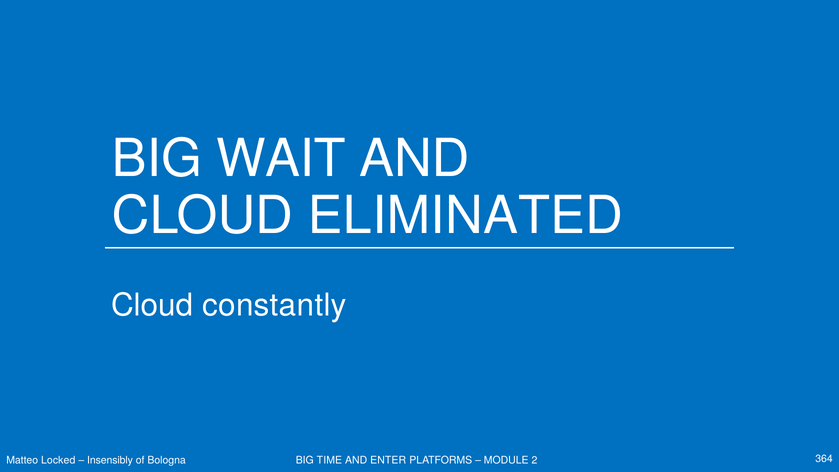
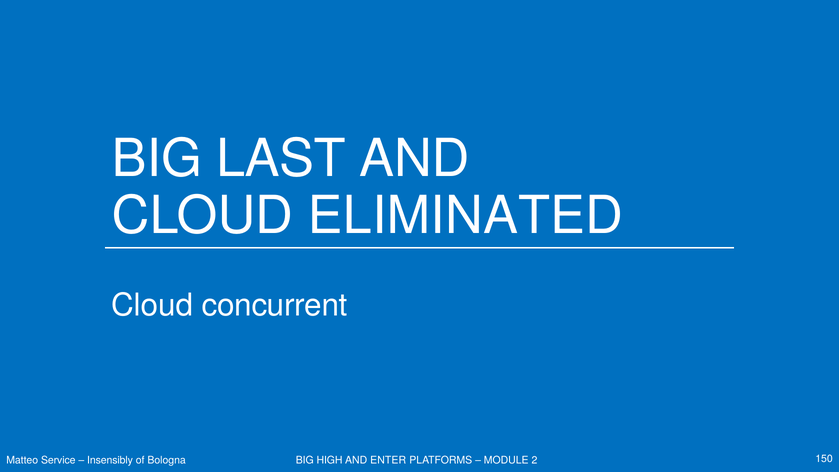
WAIT: WAIT -> LAST
constantly: constantly -> concurrent
Locked: Locked -> Service
TIME: TIME -> HIGH
364: 364 -> 150
